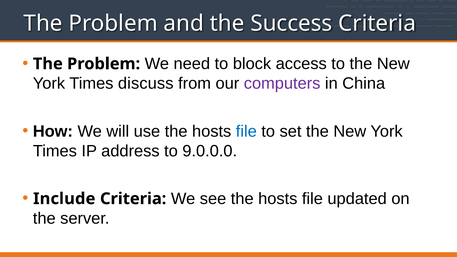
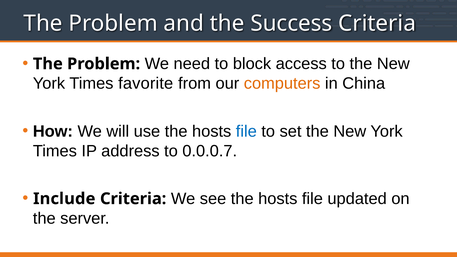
discuss: discuss -> favorite
computers colour: purple -> orange
9.0.0.0: 9.0.0.0 -> 0.0.0.7
